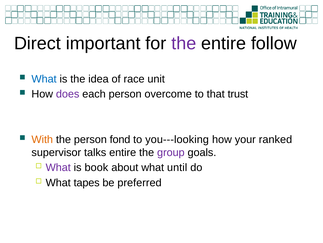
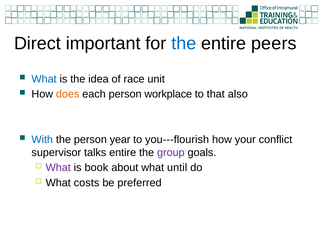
the at (184, 43) colour: purple -> blue
follow: follow -> peers
does colour: purple -> orange
overcome: overcome -> workplace
trust: trust -> also
With colour: orange -> blue
fond: fond -> year
you---looking: you---looking -> you---flourish
ranked: ranked -> conflict
tapes: tapes -> costs
